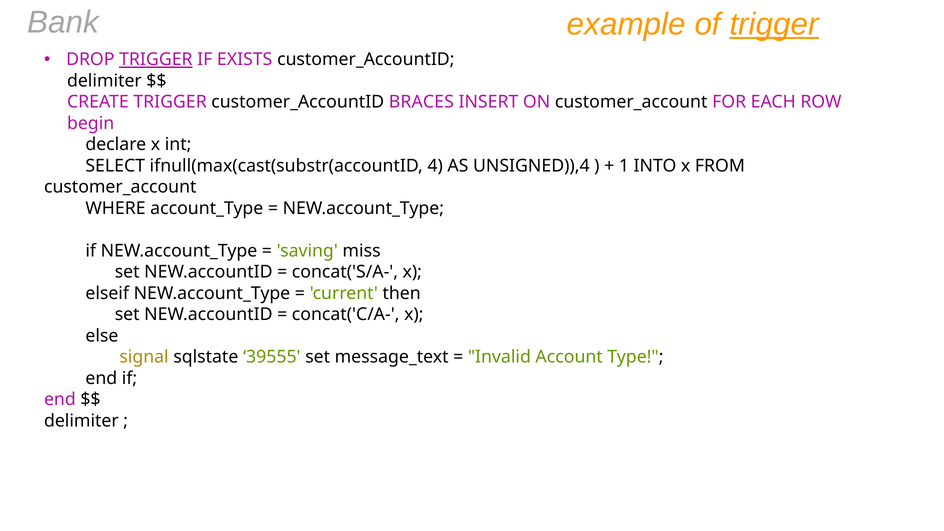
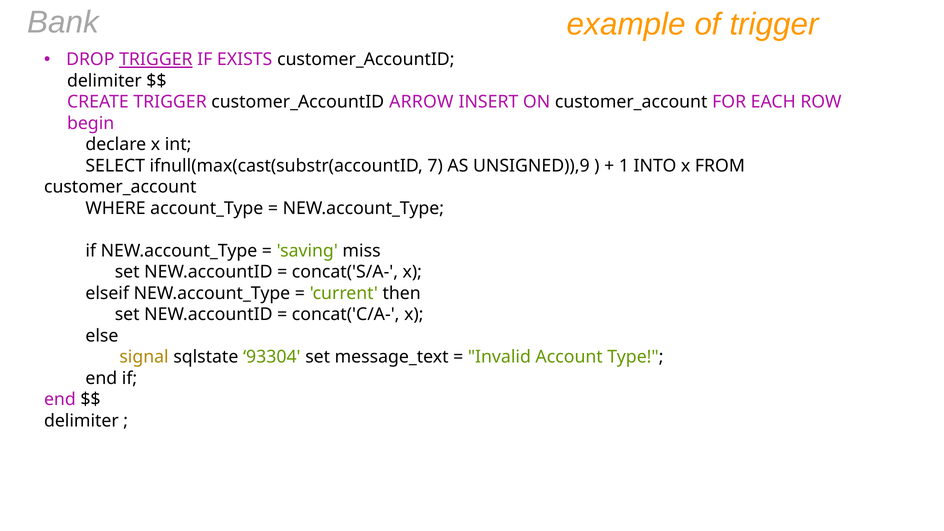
trigger at (774, 25) underline: present -> none
BRACES: BRACES -> ARROW
4: 4 -> 7
UNSIGNED)),4: UNSIGNED)),4 -> UNSIGNED)),9
39555: 39555 -> 93304
